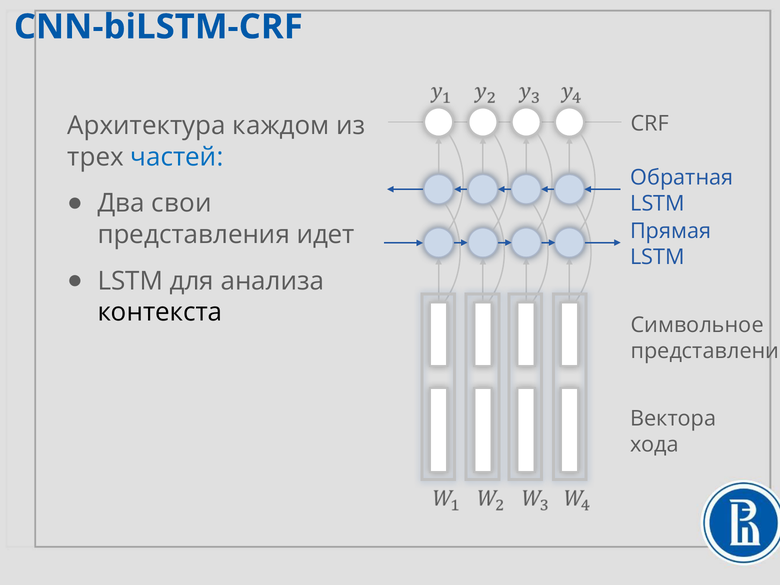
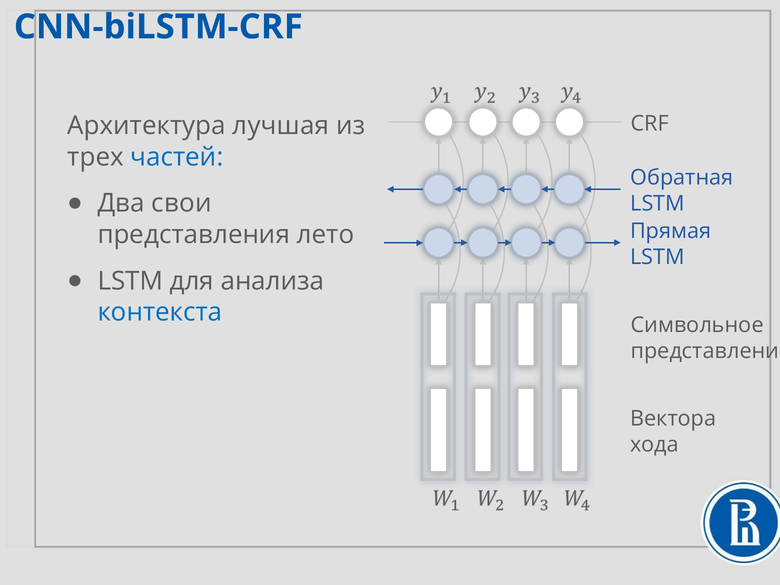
каждом: каждом -> лучшая
идет: идет -> лето
контекста colour: black -> blue
